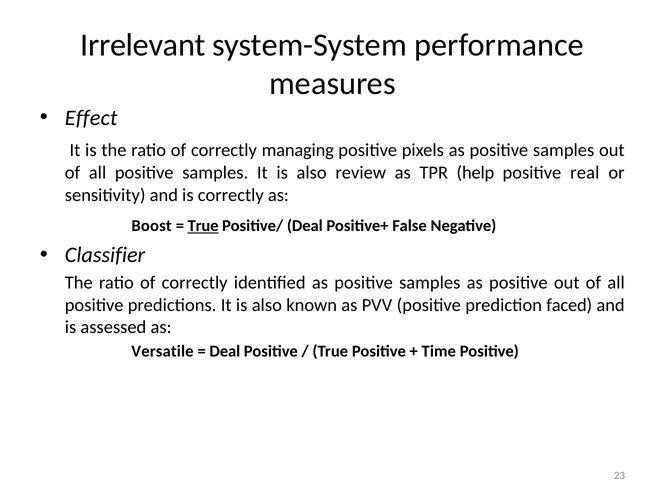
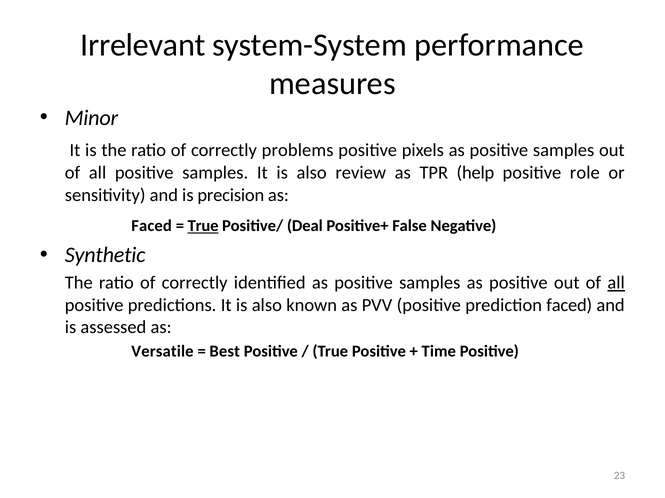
Effect: Effect -> Minor
managing: managing -> problems
real: real -> role
is correctly: correctly -> precision
Boost at (152, 226): Boost -> Faced
Classifier: Classifier -> Synthetic
all at (616, 283) underline: none -> present
Deal at (225, 352): Deal -> Best
